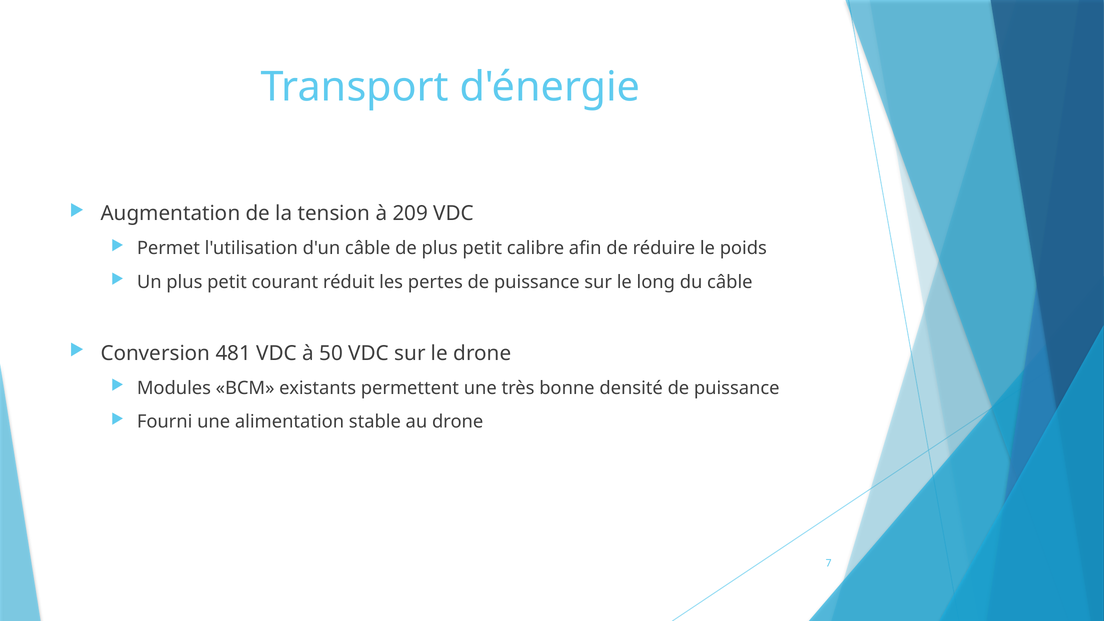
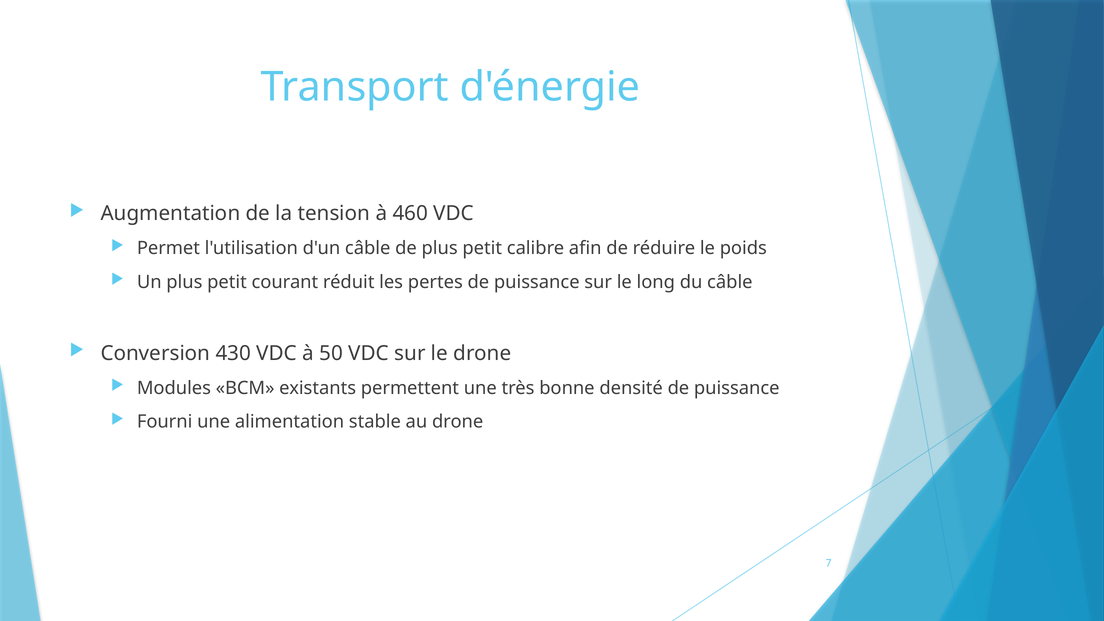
209: 209 -> 460
481: 481 -> 430
